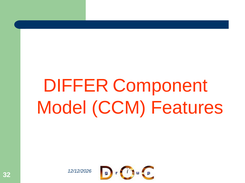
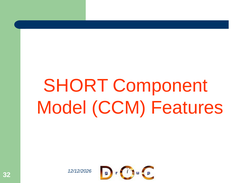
DIFFER: DIFFER -> SHORT
